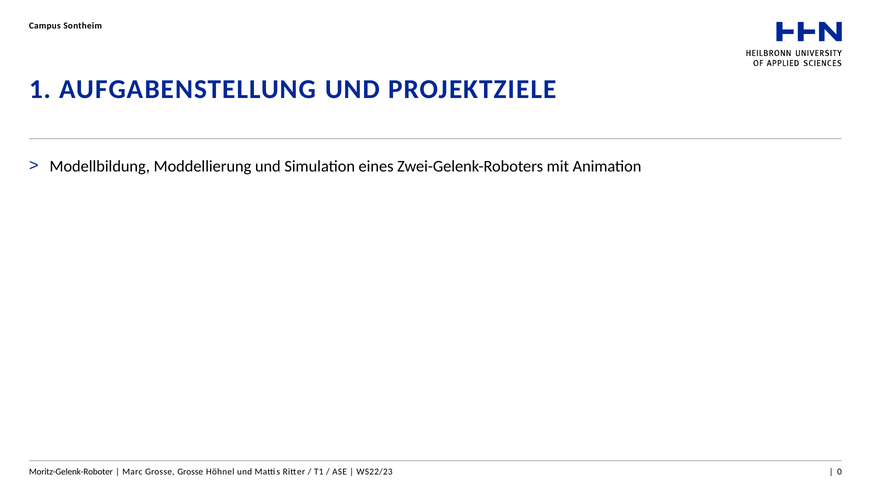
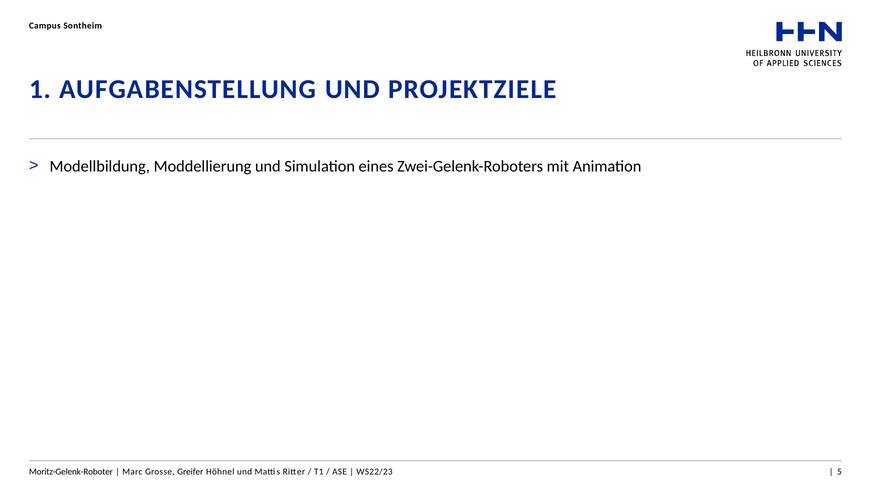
Grosse Grosse: Grosse -> Greifer
0: 0 -> 5
